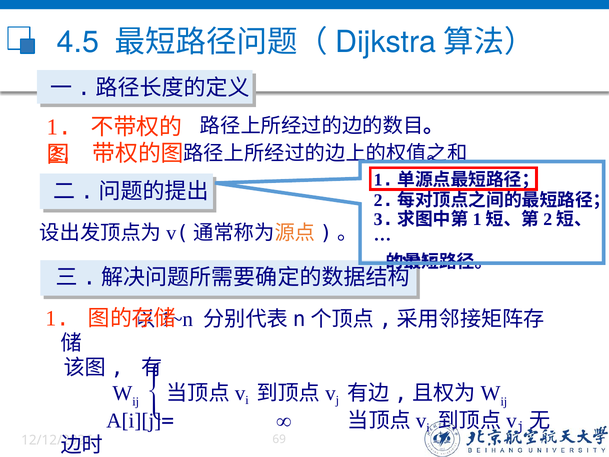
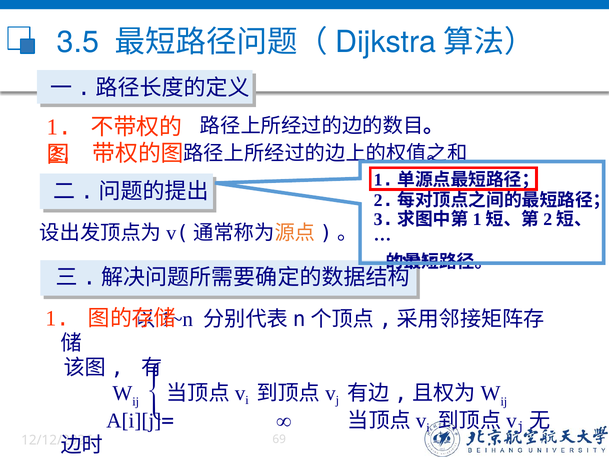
4.5: 4.5 -> 3.5
